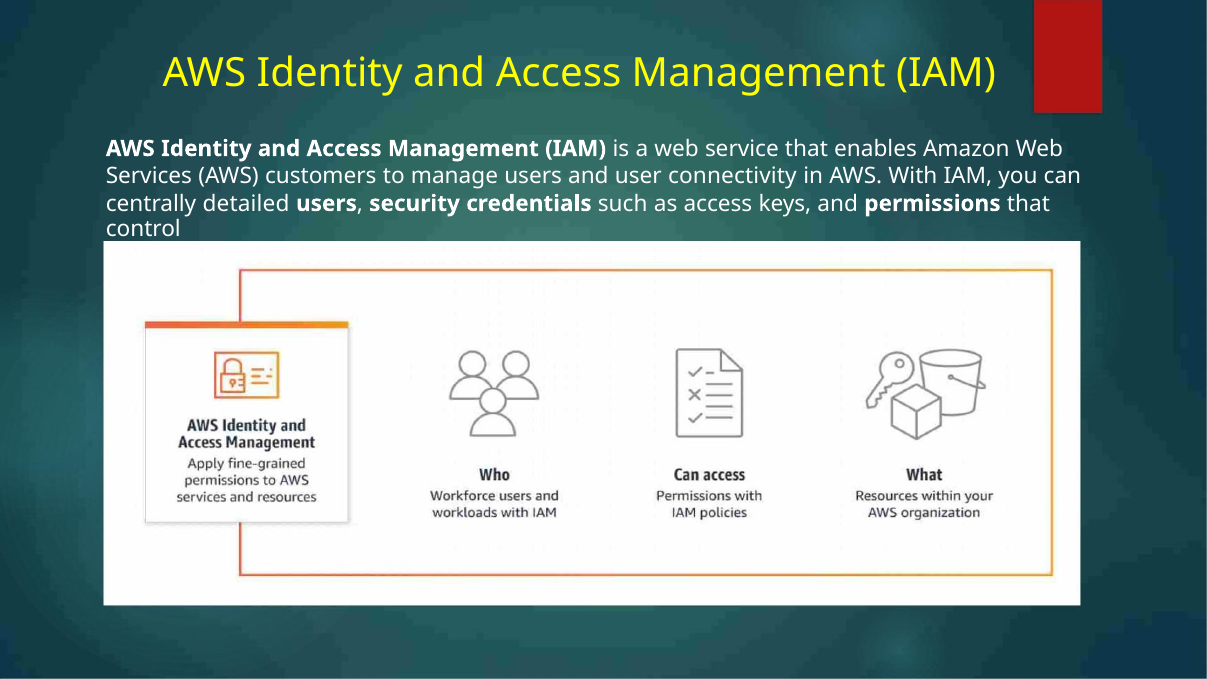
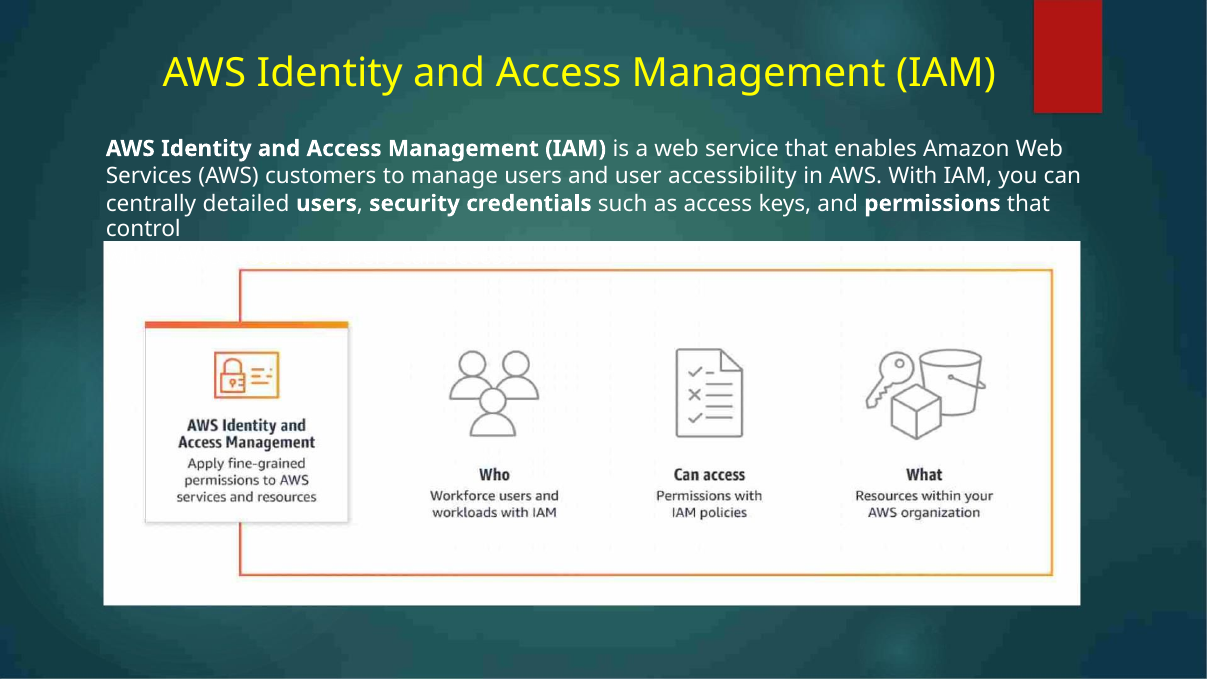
connectivity: connectivity -> accessibility
